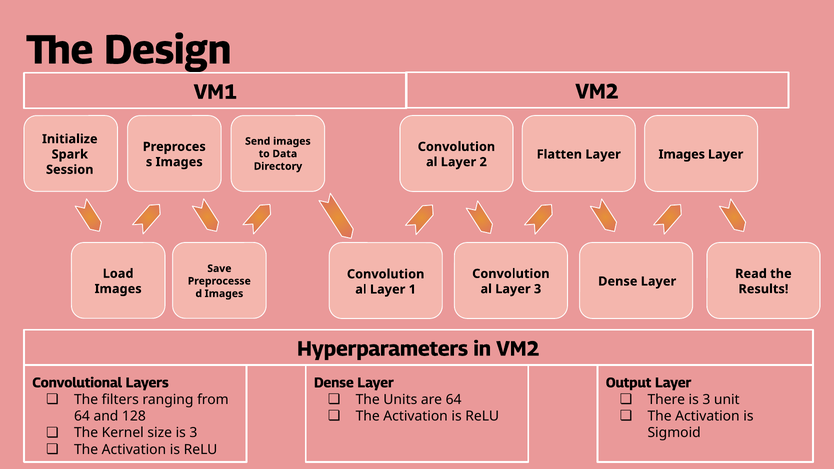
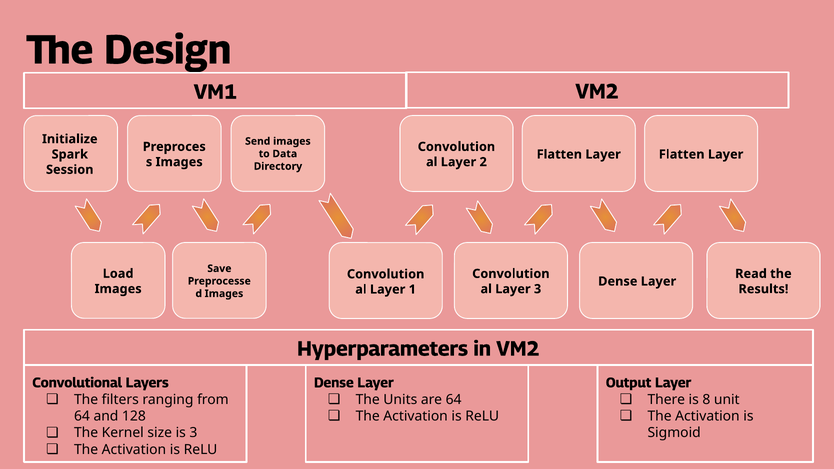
Images at (682, 154): Images -> Flatten
There is 3: 3 -> 8
